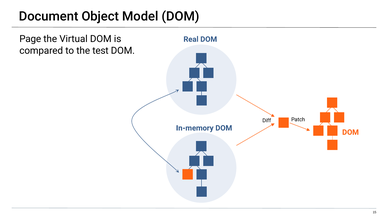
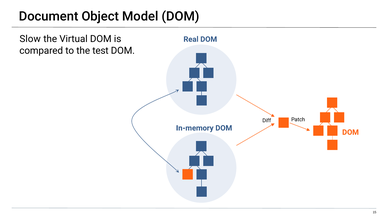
Page: Page -> Slow
